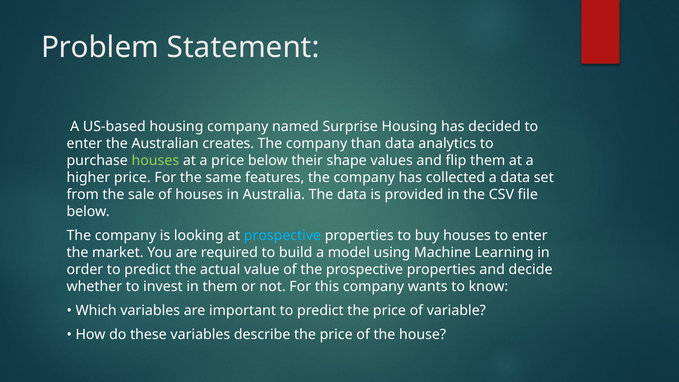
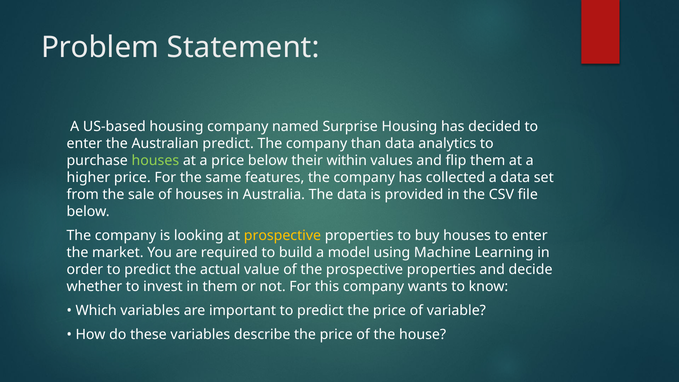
Australian creates: creates -> predict
shape: shape -> within
prospective at (282, 236) colour: light blue -> yellow
